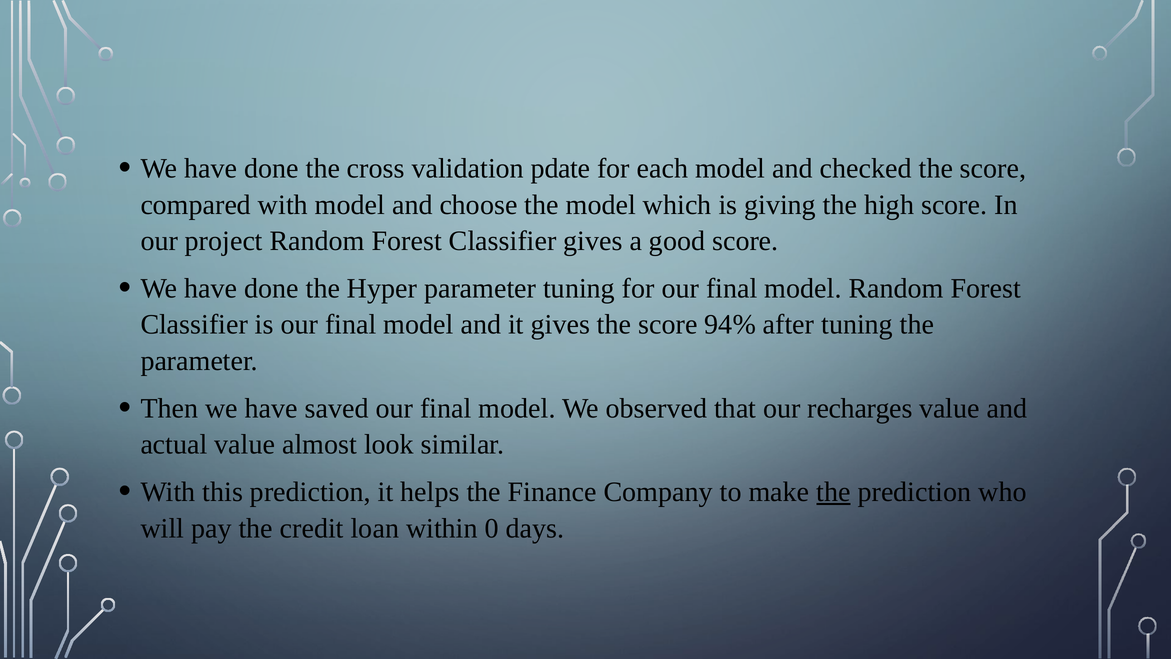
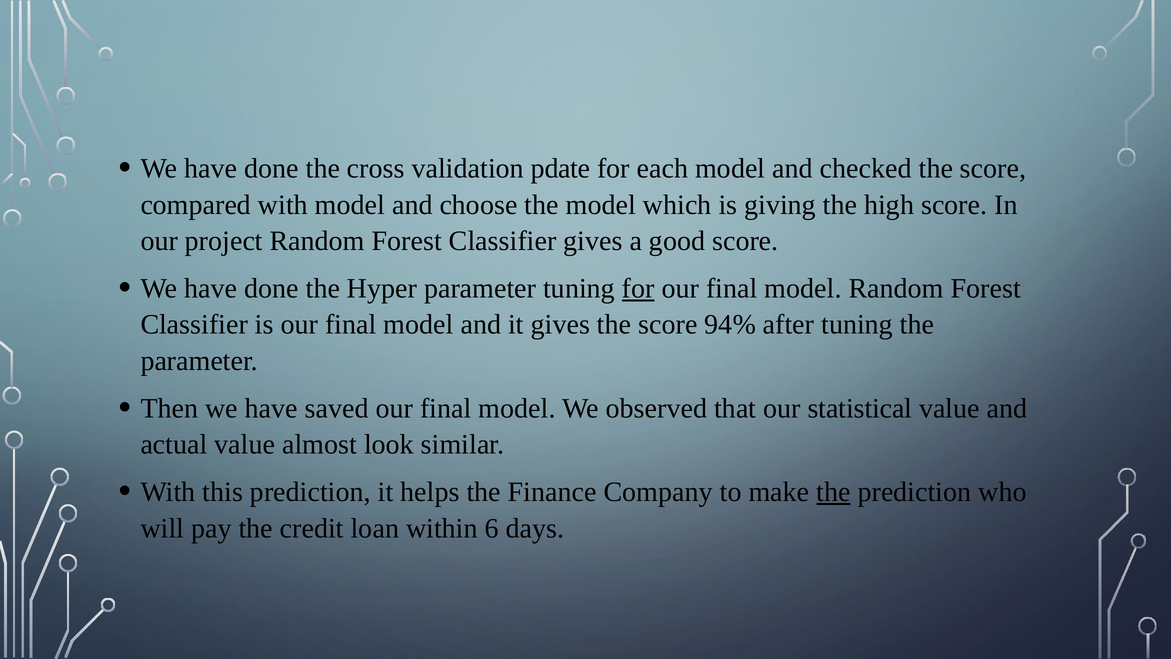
for at (638, 288) underline: none -> present
recharges: recharges -> statistical
0: 0 -> 6
